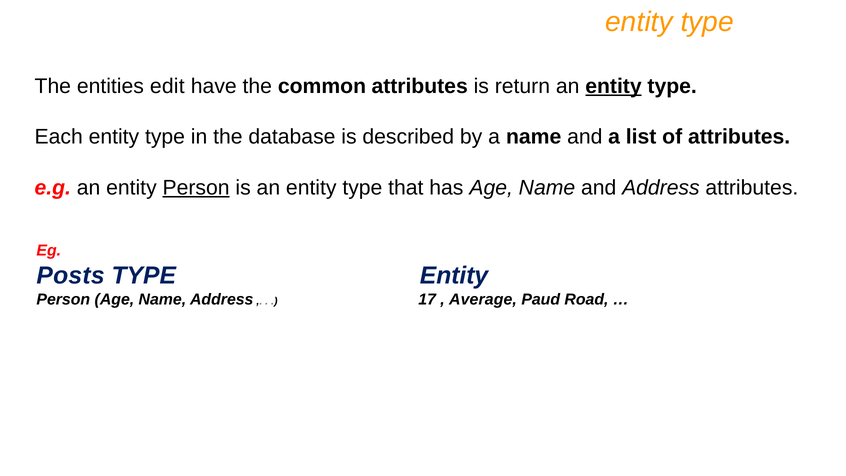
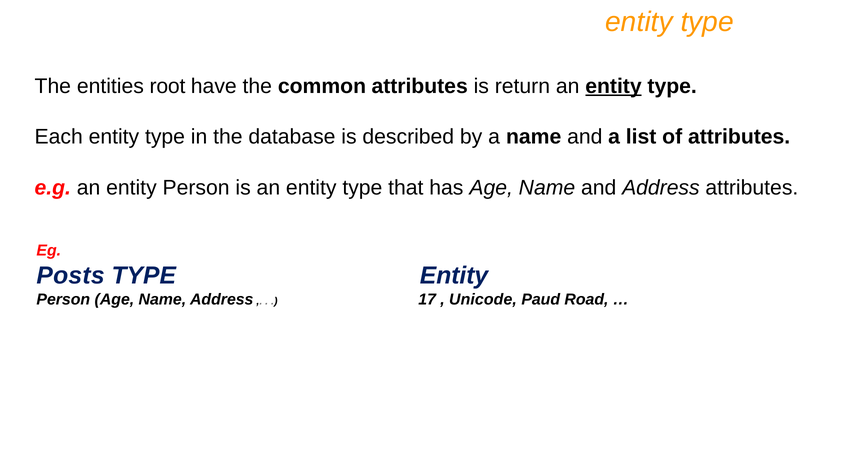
edit: edit -> root
Person at (196, 188) underline: present -> none
Average: Average -> Unicode
